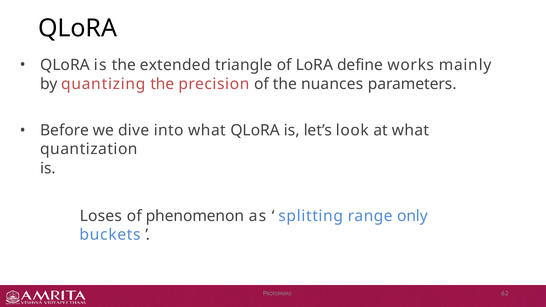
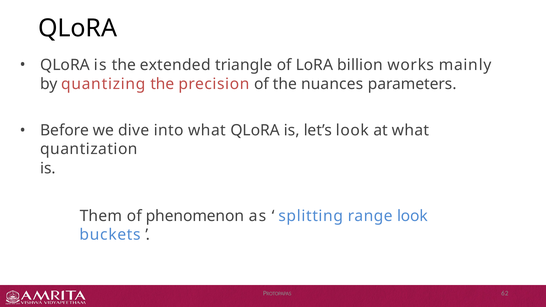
define: define -> billion
Loses: Loses -> Them
range only: only -> look
